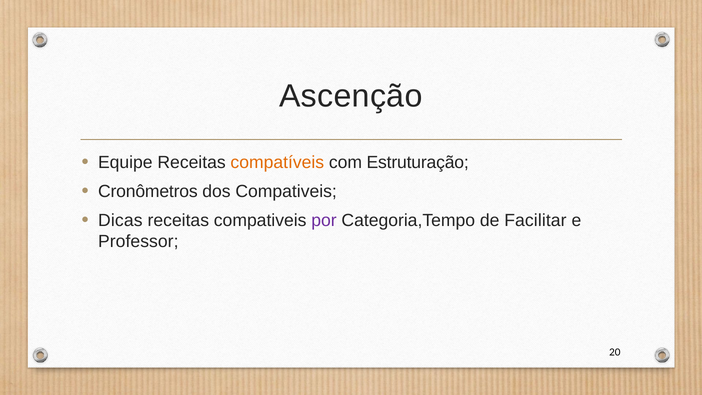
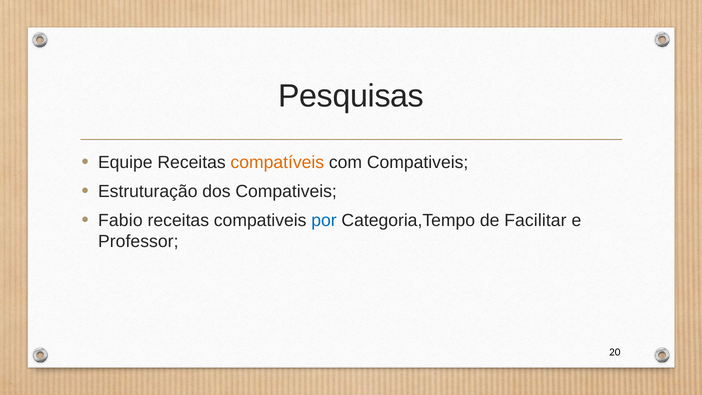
Ascenção: Ascenção -> Pesquisas
com Estruturação: Estruturação -> Compativeis
Cronômetros: Cronômetros -> Estruturação
Dicas: Dicas -> Fabio
por colour: purple -> blue
